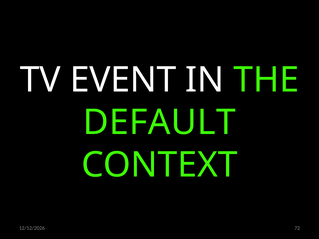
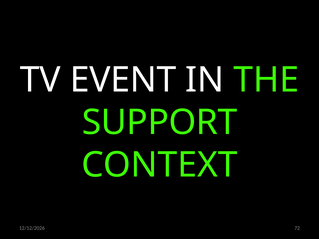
DEFAULT: DEFAULT -> SUPPORT
